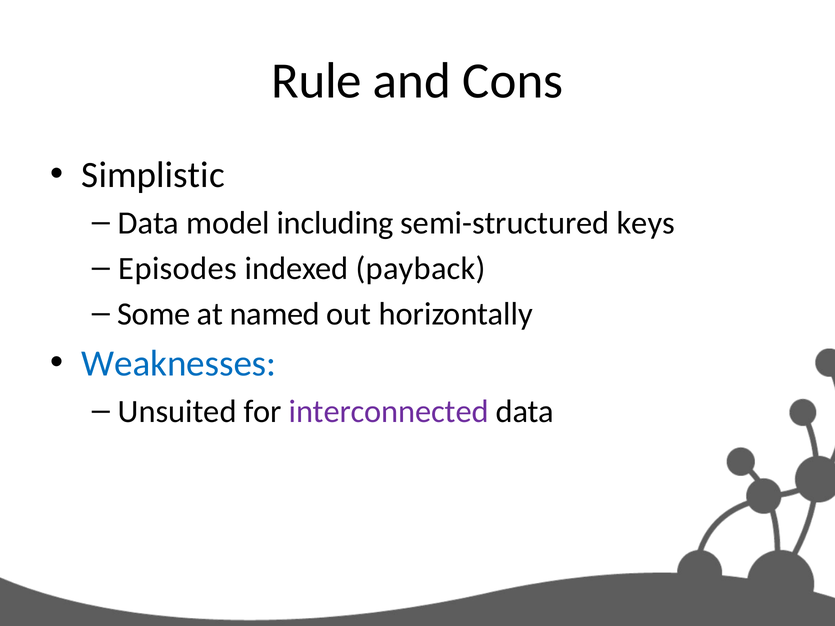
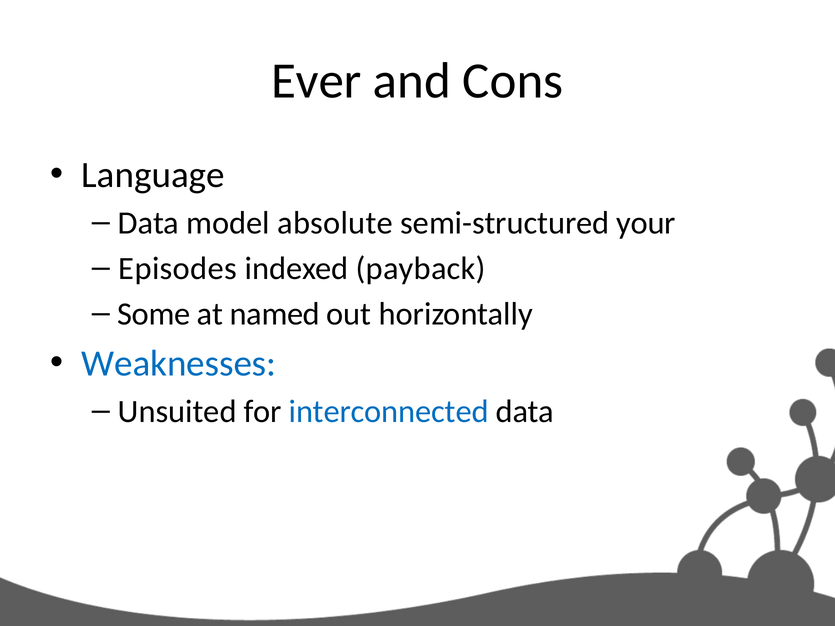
Rule: Rule -> Ever
Simplistic: Simplistic -> Language
including: including -> absolute
keys: keys -> your
interconnected colour: purple -> blue
